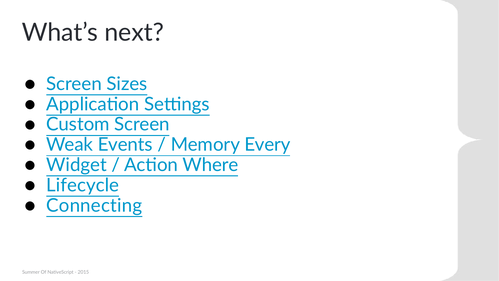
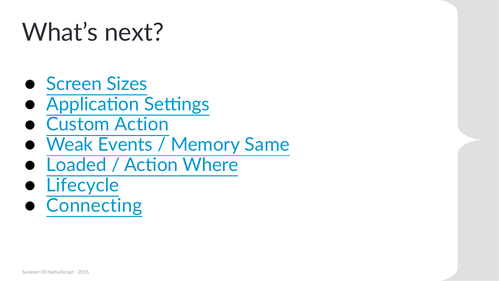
Custom Screen: Screen -> Action
Every: Every -> Same
Widget: Widget -> Loaded
